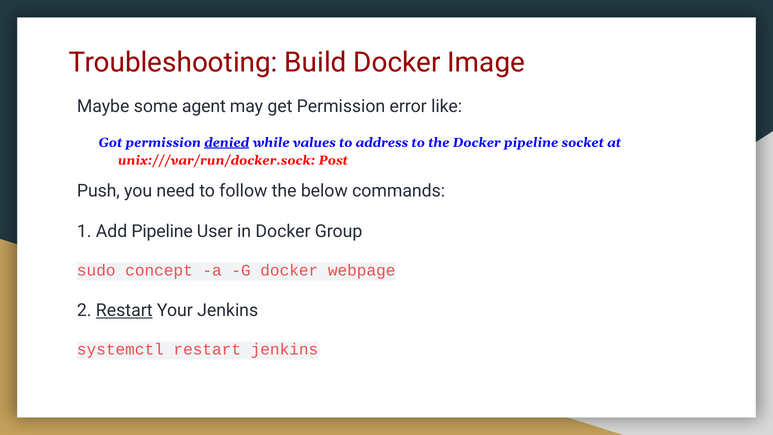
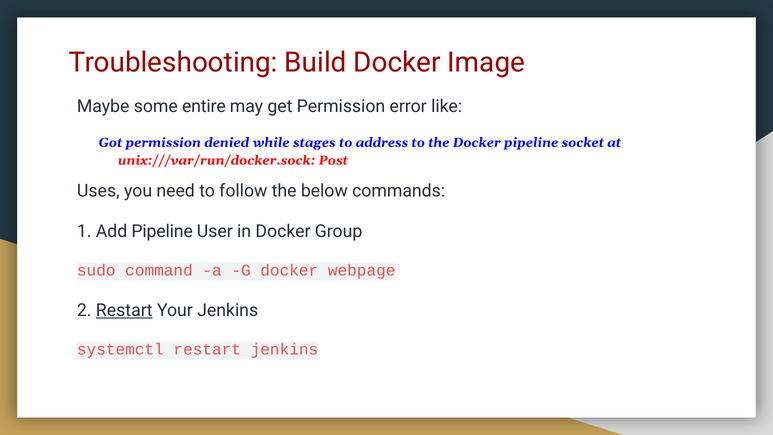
agent: agent -> entire
denied underline: present -> none
values: values -> stages
Push: Push -> Uses
concept: concept -> command
